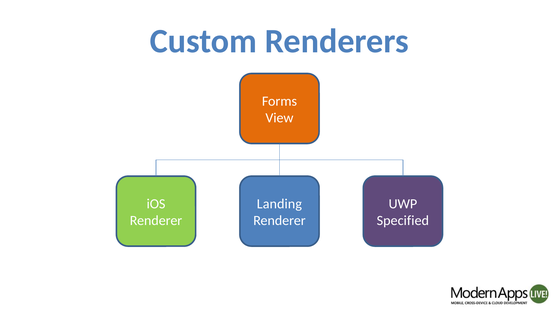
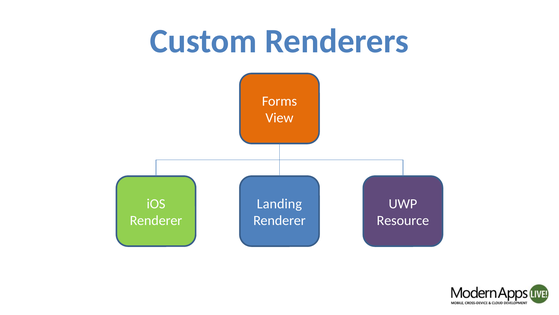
Specified: Specified -> Resource
